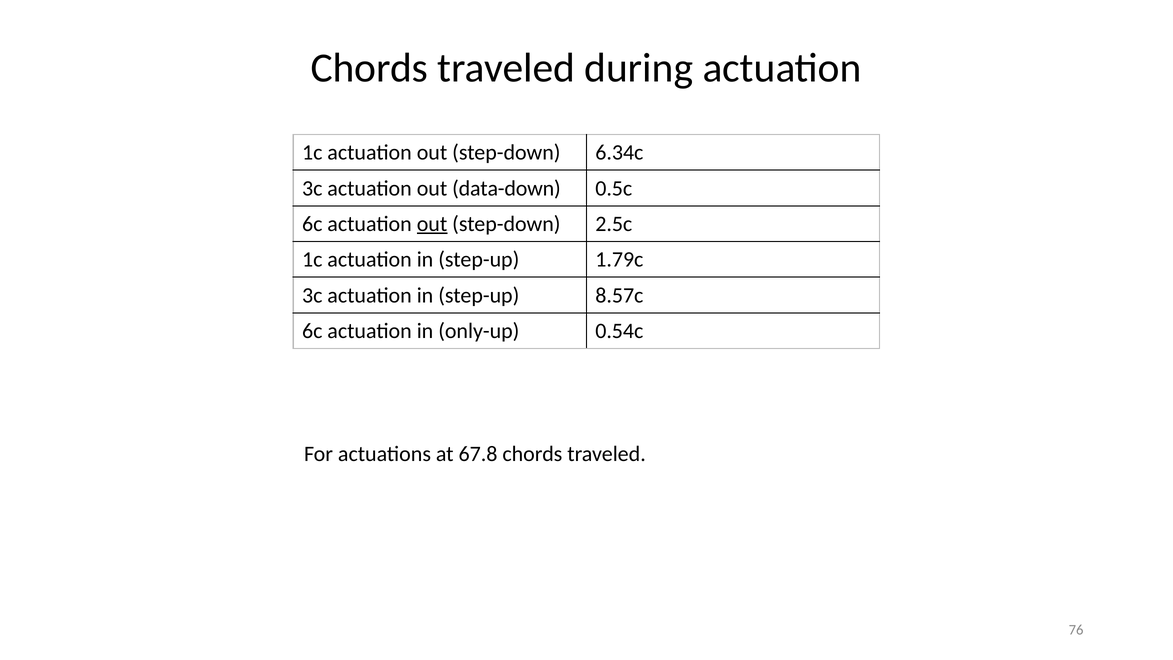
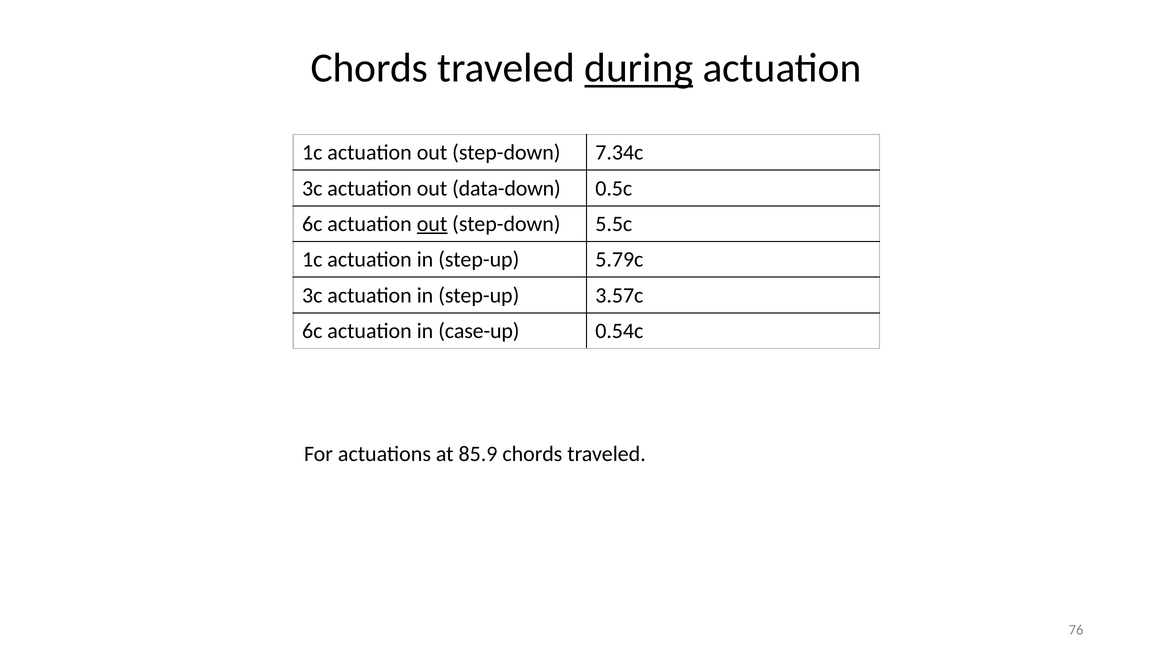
during underline: none -> present
6.34c: 6.34c -> 7.34c
2.5c: 2.5c -> 5.5c
1.79c: 1.79c -> 5.79c
8.57c: 8.57c -> 3.57c
only-up: only-up -> case-up
67.8: 67.8 -> 85.9
